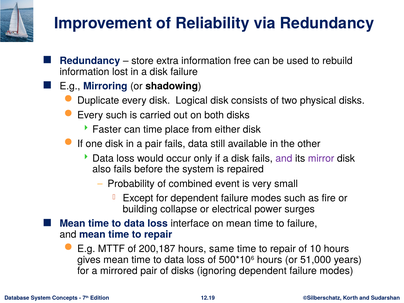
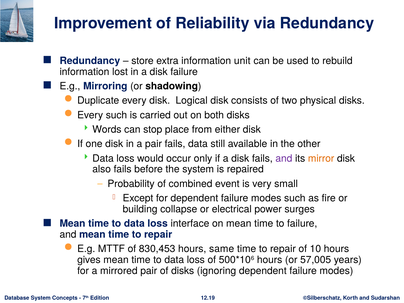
free: free -> unit
Faster: Faster -> Words
can time: time -> stop
mirror colour: purple -> orange
200,187: 200,187 -> 830,453
51,000: 51,000 -> 57,005
